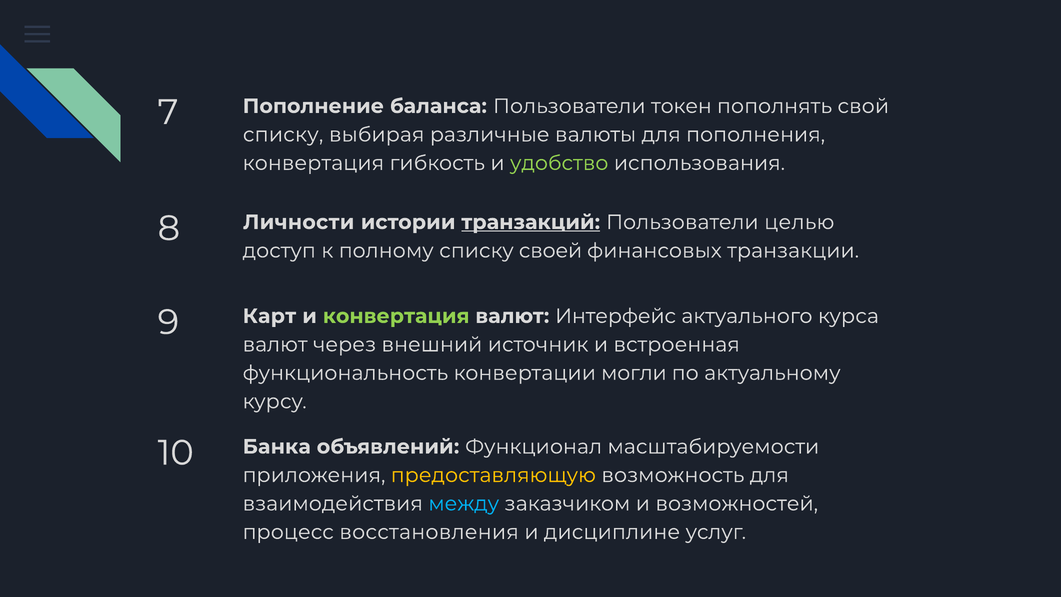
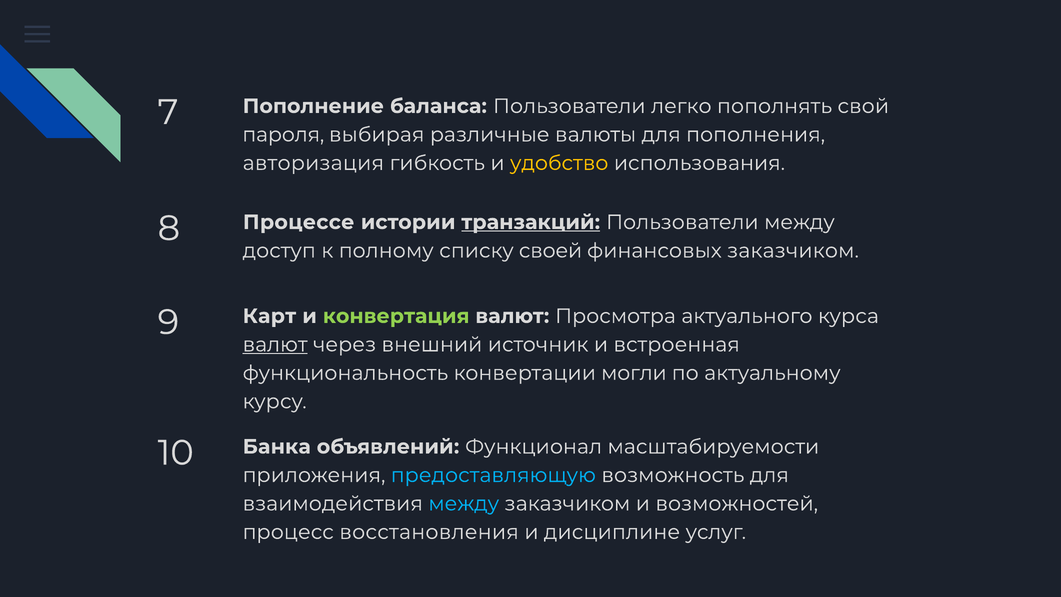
токен: токен -> легко
списку at (283, 135): списку -> пароля
конвертация at (313, 163): конвертация -> авторизация
удобство colour: light green -> yellow
Личности: Личности -> Процессе
Пользователи целью: целью -> между
финансовых транзакции: транзакции -> заказчиком
Интерфейс: Интерфейс -> Просмотра
валют at (275, 344) underline: none -> present
предоставляющую colour: yellow -> light blue
